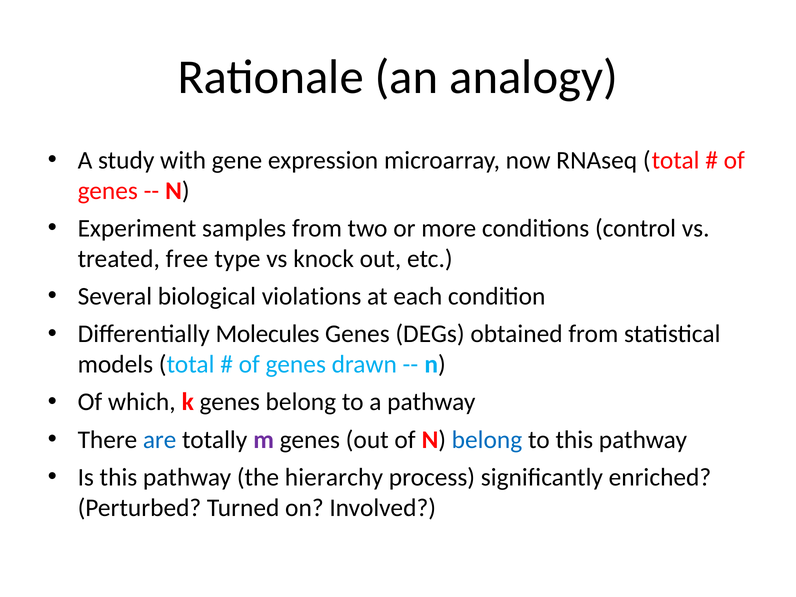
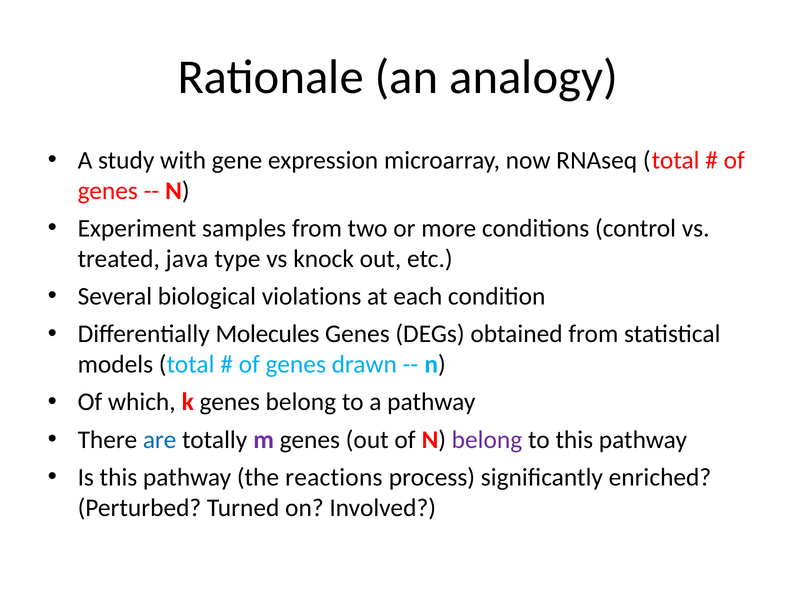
free: free -> java
belong at (487, 440) colour: blue -> purple
hierarchy: hierarchy -> reactions
